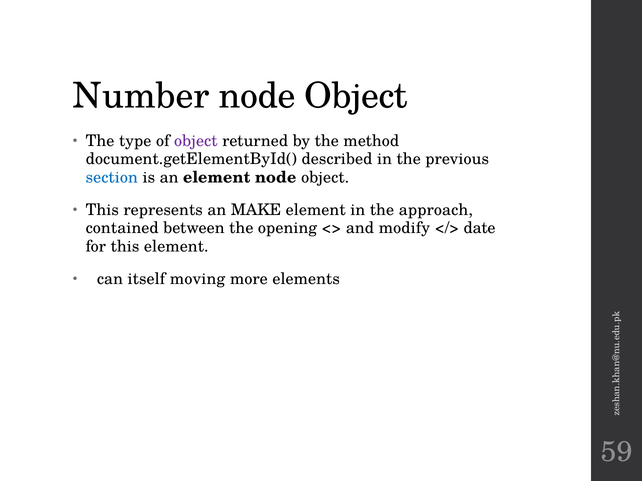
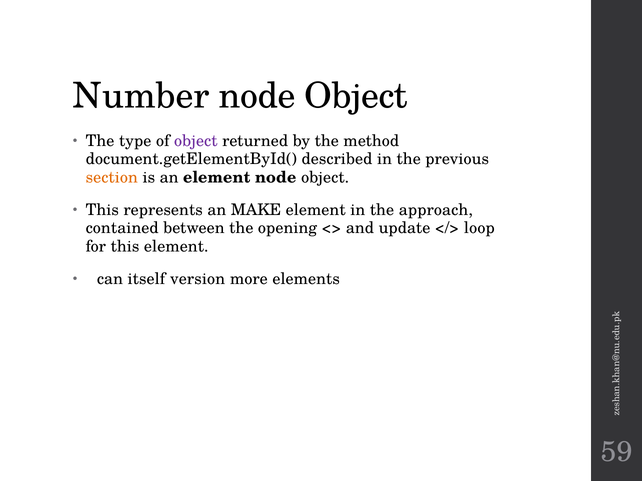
section colour: blue -> orange
modify: modify -> update
date: date -> loop
moving: moving -> version
